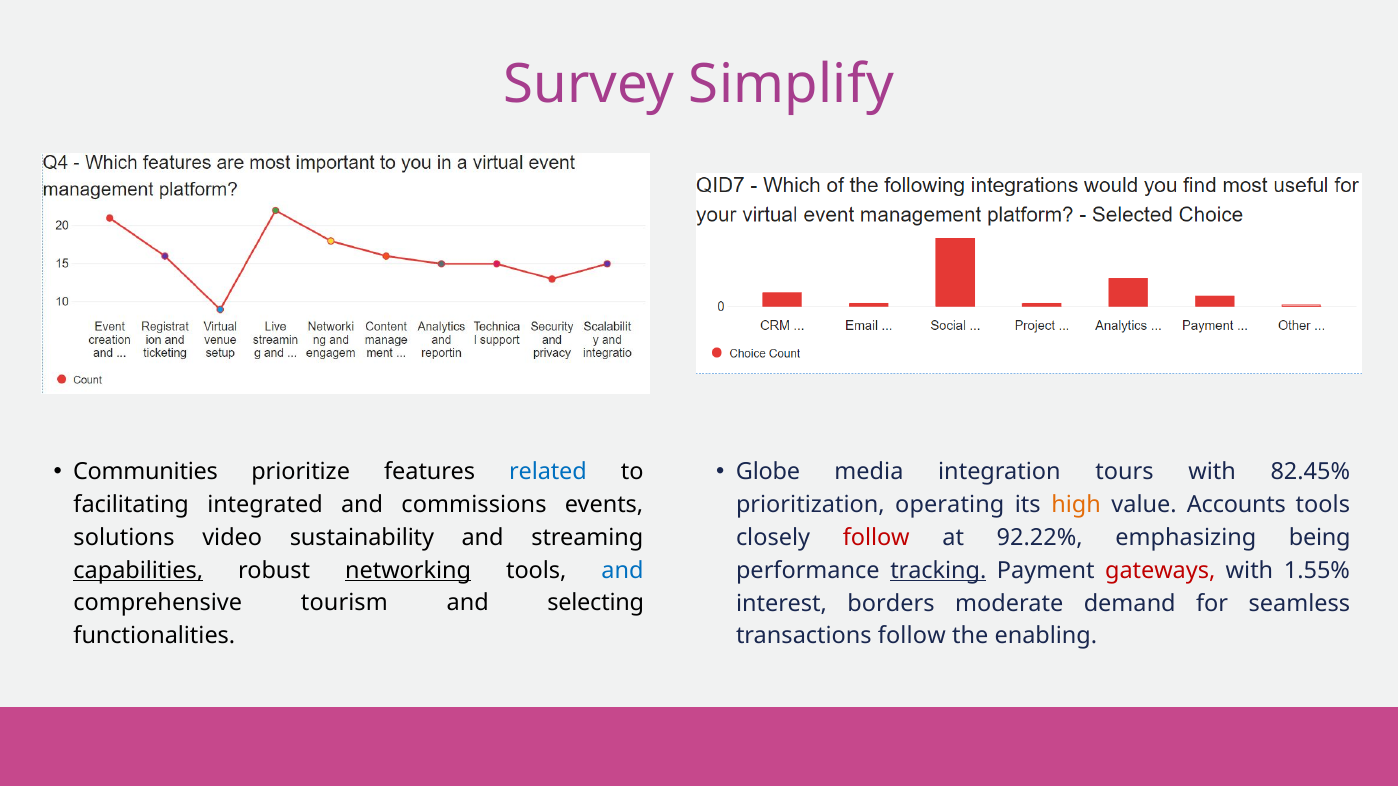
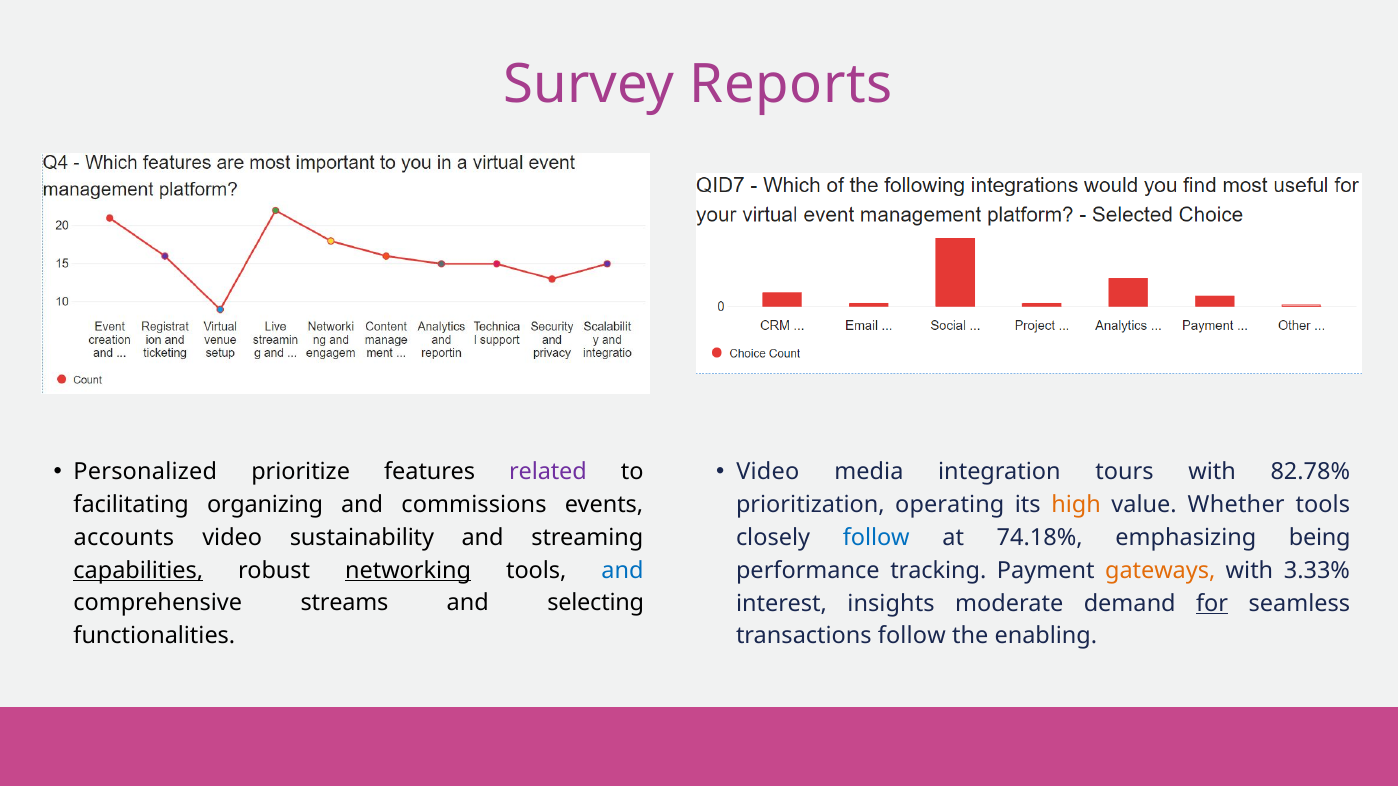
Simplify: Simplify -> Reports
Communities: Communities -> Personalized
related colour: blue -> purple
Globe at (768, 472): Globe -> Video
82.45%: 82.45% -> 82.78%
integrated: integrated -> organizing
Accounts: Accounts -> Whether
solutions: solutions -> accounts
follow at (876, 538) colour: red -> blue
92.22%: 92.22% -> 74.18%
tracking underline: present -> none
gateways colour: red -> orange
1.55%: 1.55% -> 3.33%
tourism: tourism -> streams
borders: borders -> insights
for underline: none -> present
